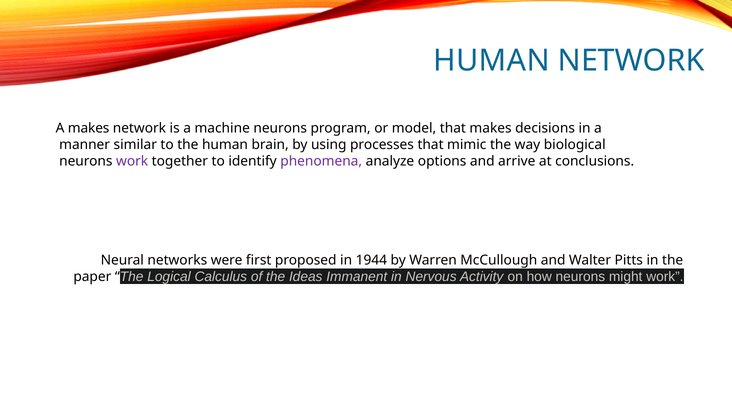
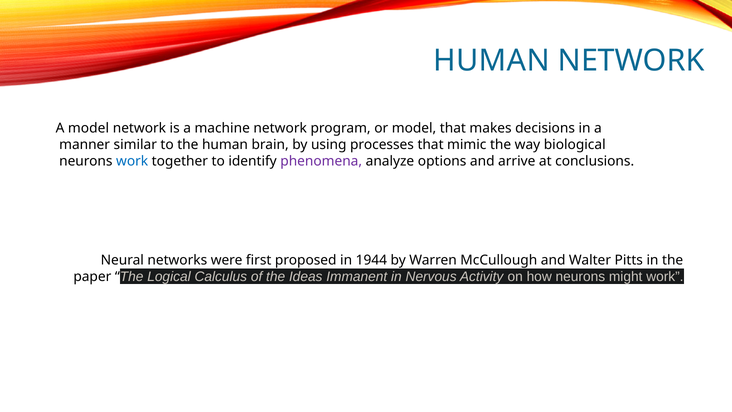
A makes: makes -> model
machine neurons: neurons -> network
work at (132, 161) colour: purple -> blue
